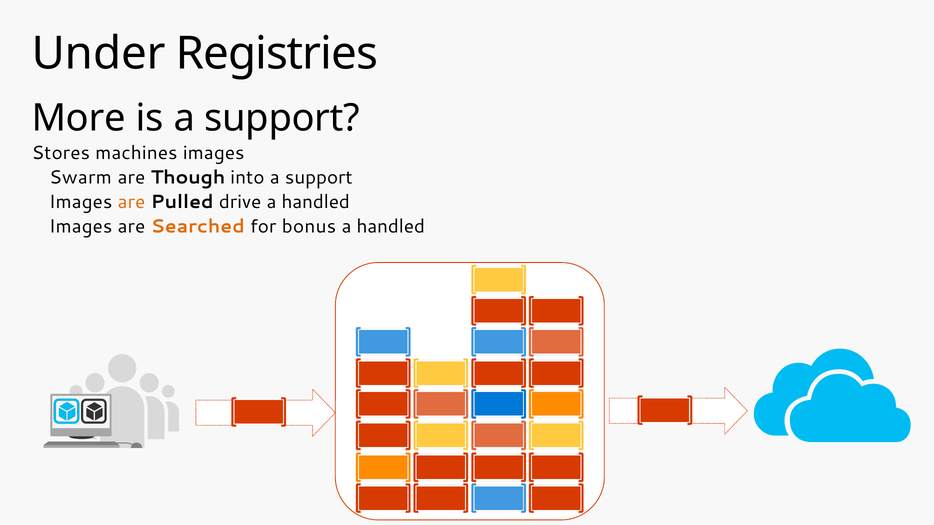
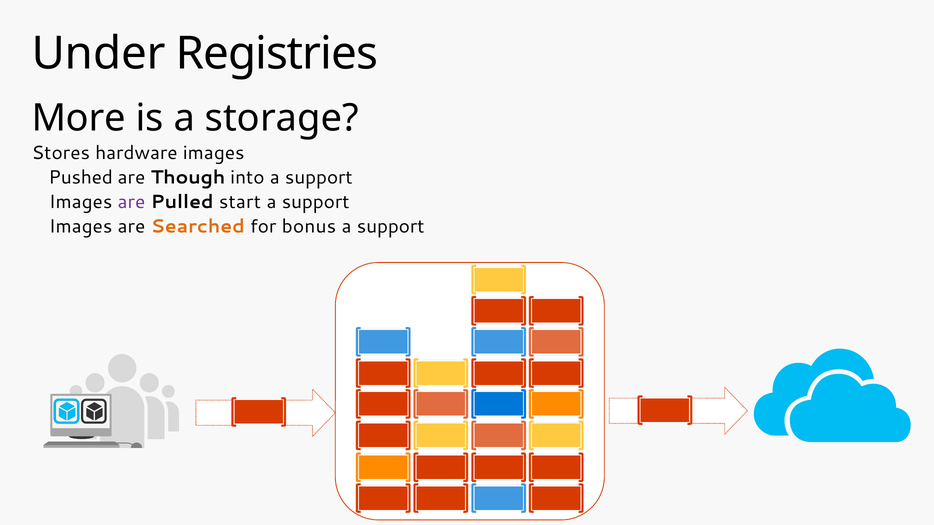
is a support: support -> storage
machines: machines -> hardware
Swarm: Swarm -> Pushed
are at (131, 202) colour: orange -> purple
drive: drive -> start
handled at (316, 202): handled -> support
handled at (391, 226): handled -> support
